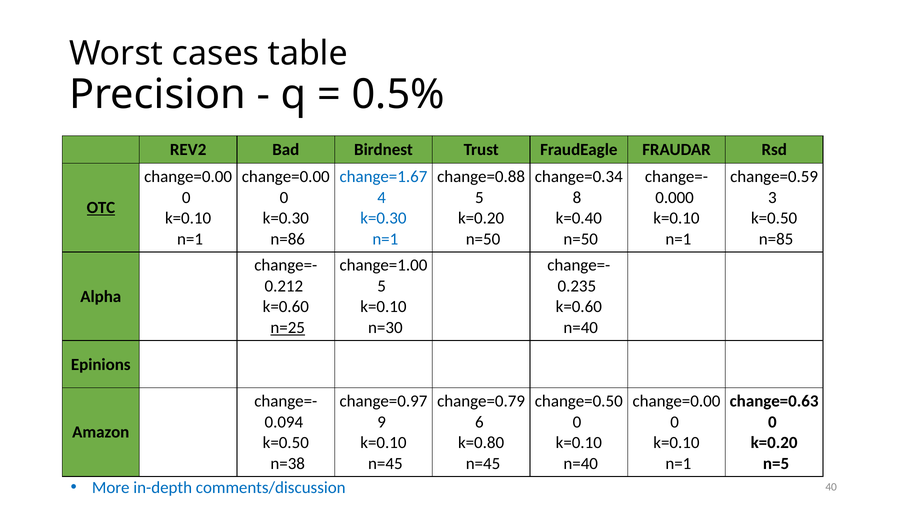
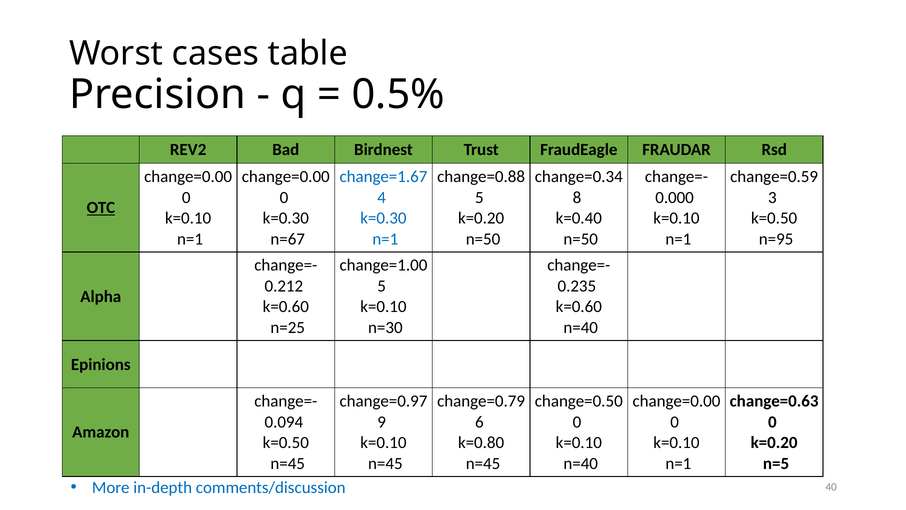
n=86: n=86 -> n=67
n=85: n=85 -> n=95
n=25 underline: present -> none
n=38 at (288, 463): n=38 -> n=45
